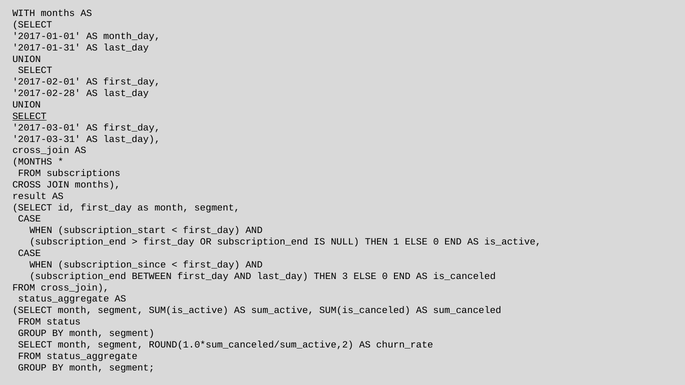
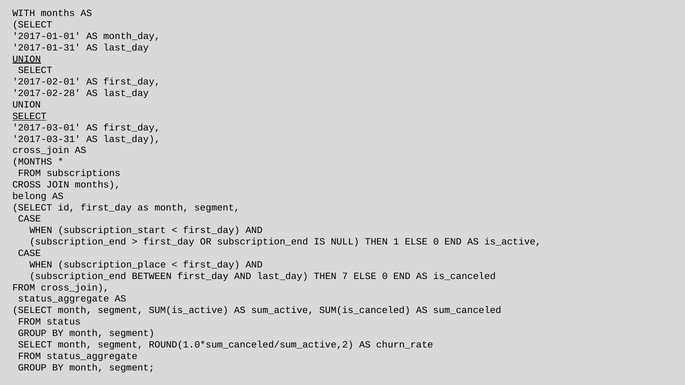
UNION at (27, 59) underline: none -> present
result: result -> belong
subscription_since: subscription_since -> subscription_place
3: 3 -> 7
